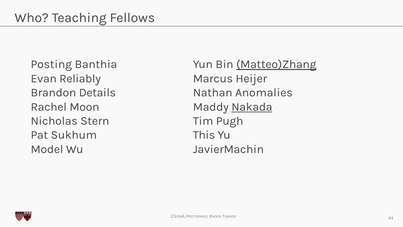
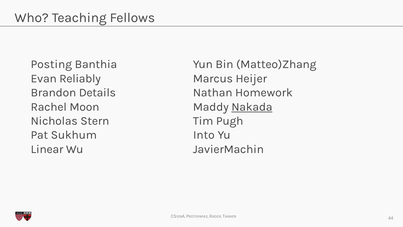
Matteo)Zhang underline: present -> none
Anomalies: Anomalies -> Homework
This: This -> Into
Model: Model -> Linear
